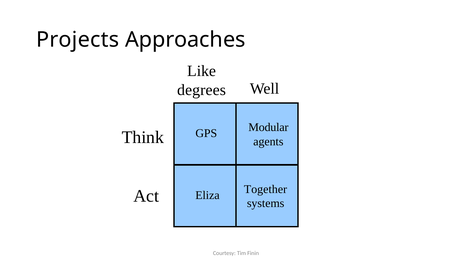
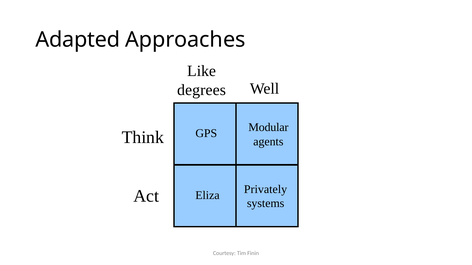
Projects: Projects -> Adapted
Together: Together -> Privately
